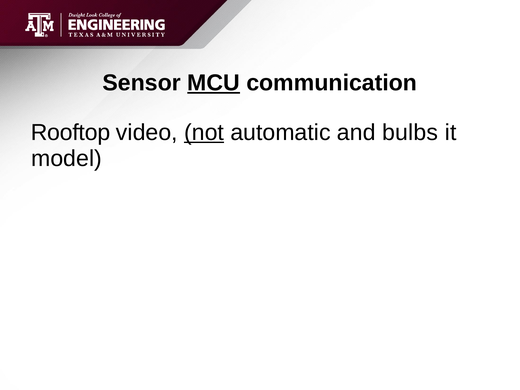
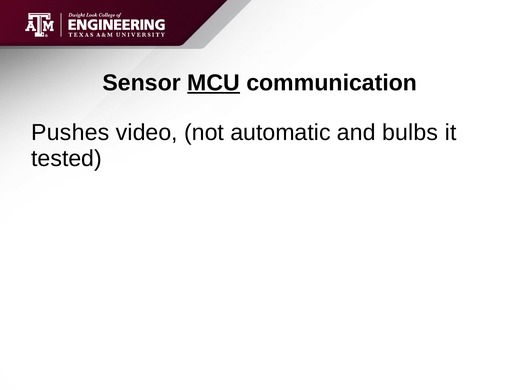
Rooftop: Rooftop -> Pushes
not underline: present -> none
model: model -> tested
